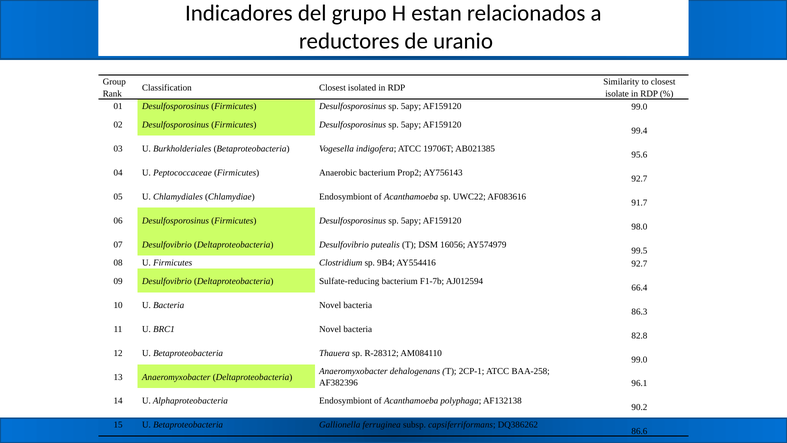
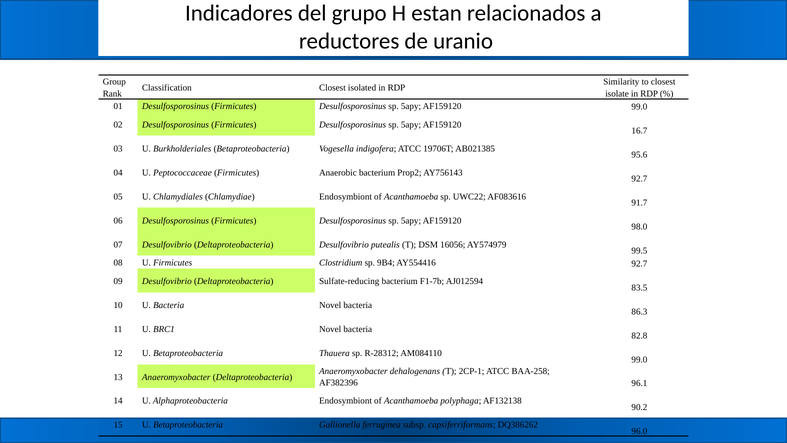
99.4: 99.4 -> 16.7
66.4: 66.4 -> 83.5
86.6: 86.6 -> 96.0
